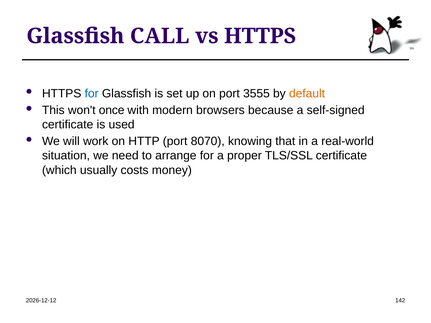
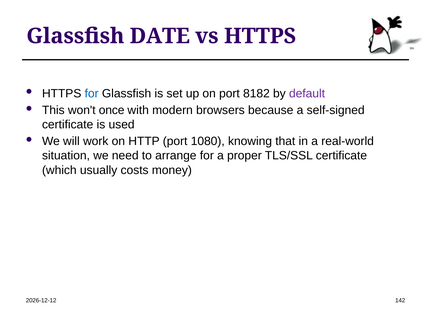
CALL: CALL -> DATE
3555: 3555 -> 8182
default colour: orange -> purple
8070: 8070 -> 1080
